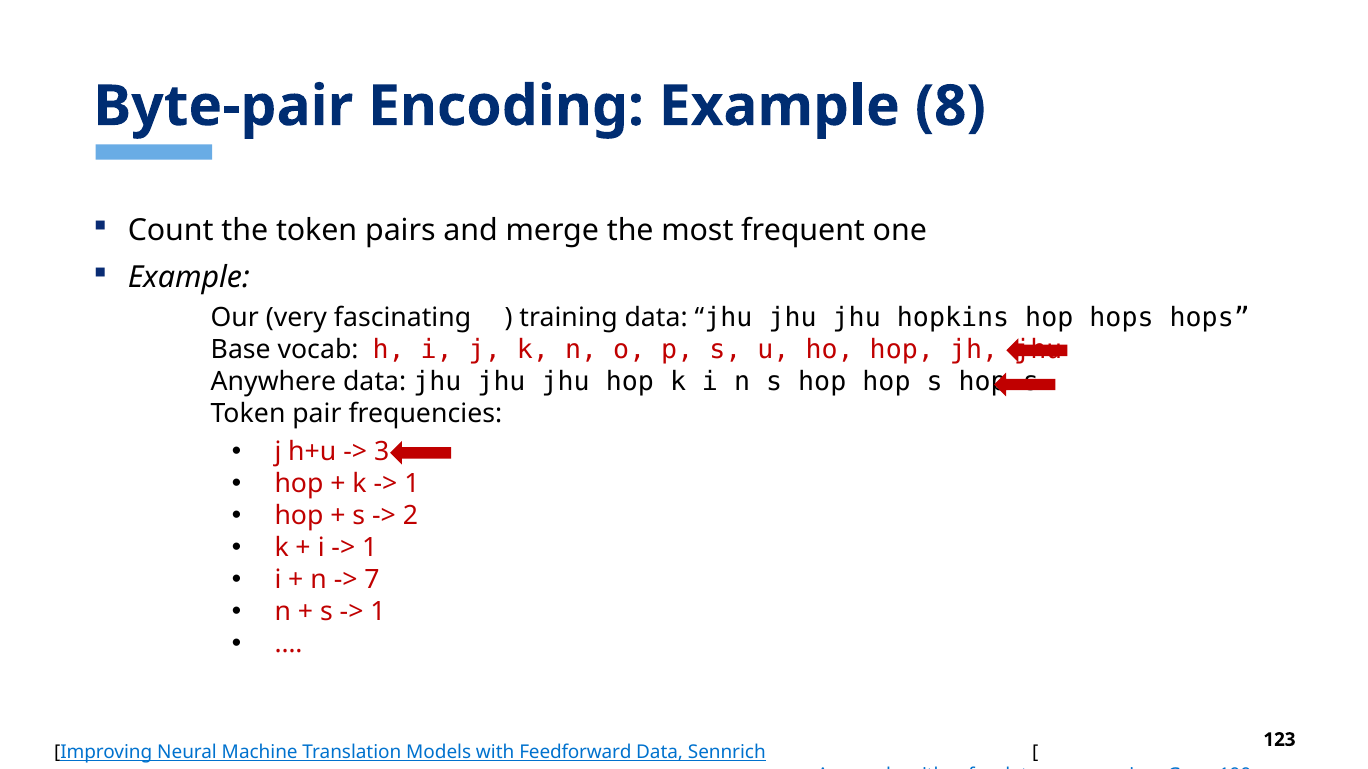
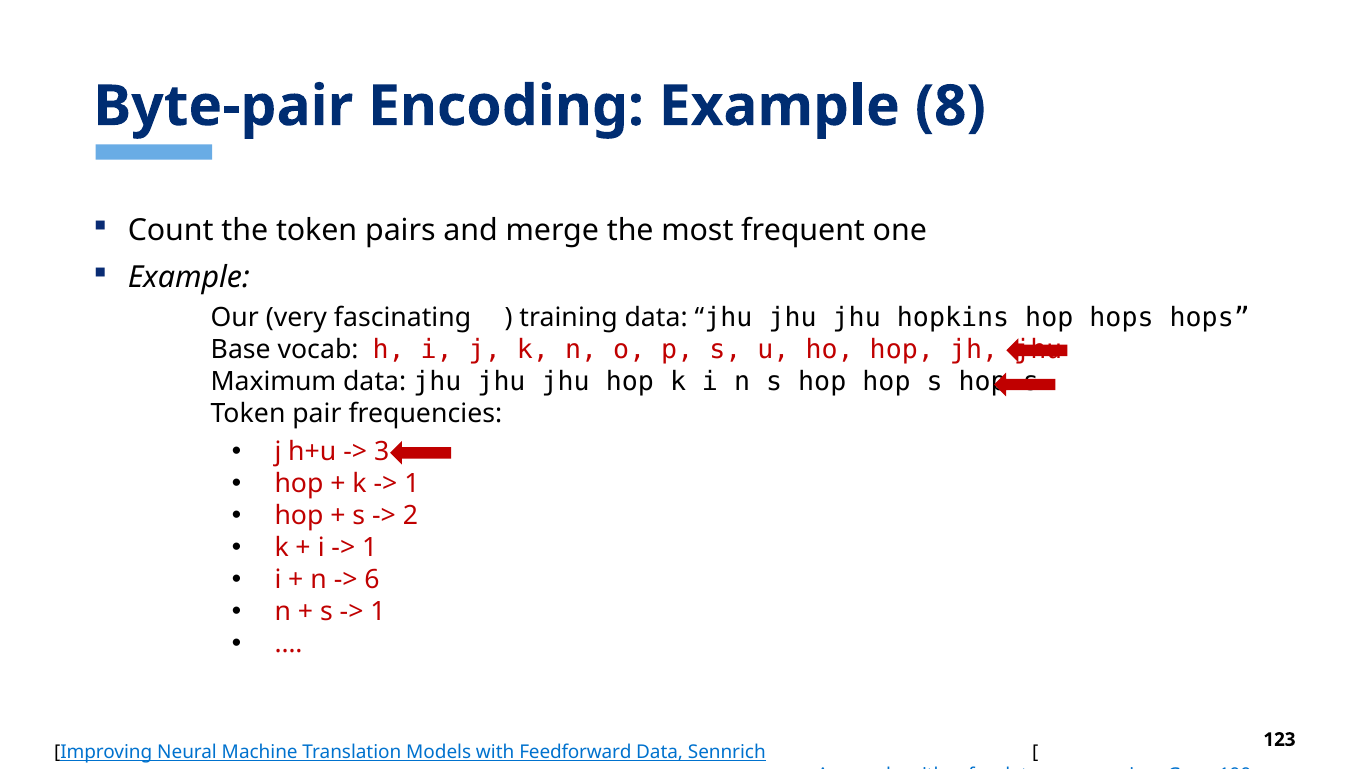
Anywhere: Anywhere -> Maximum
7: 7 -> 6
